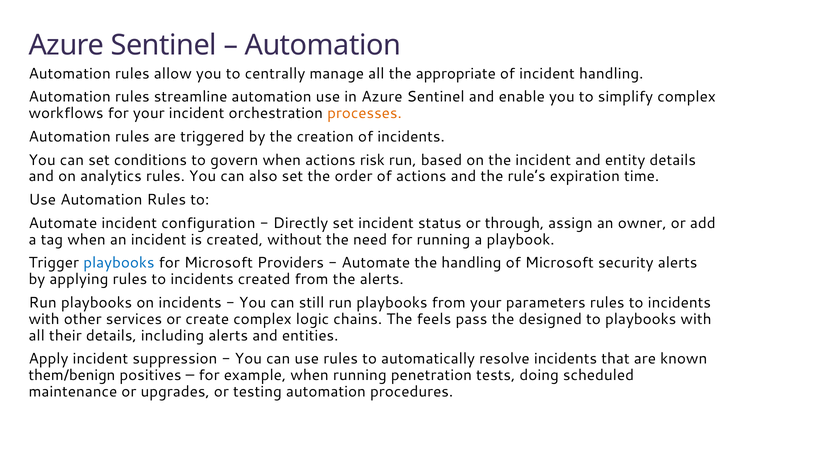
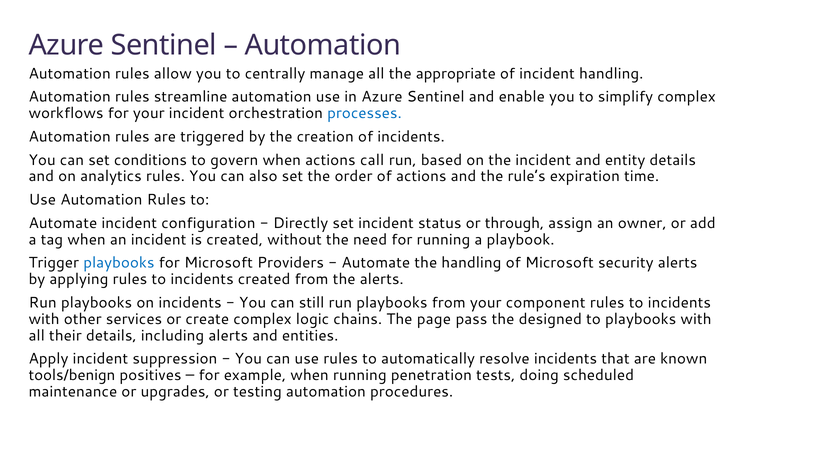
processes colour: orange -> blue
risk: risk -> call
parameters: parameters -> component
feels: feels -> page
them/benign: them/benign -> tools/benign
